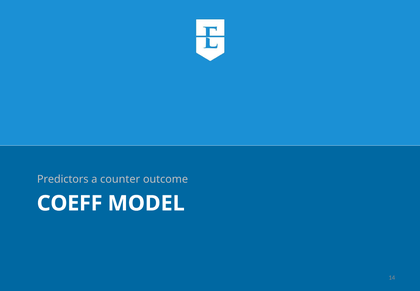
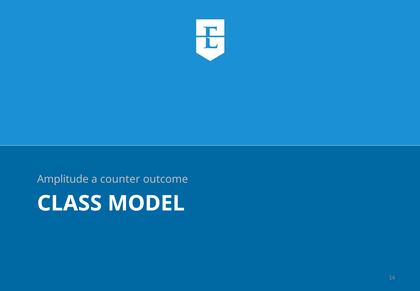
Predictors: Predictors -> Amplitude
COEFF: COEFF -> CLASS
